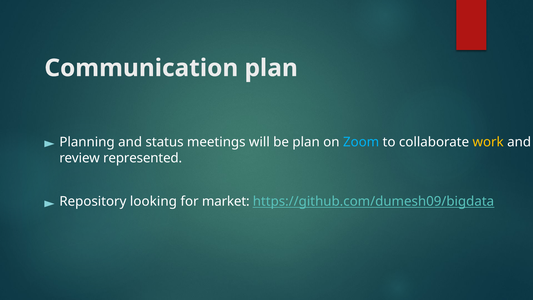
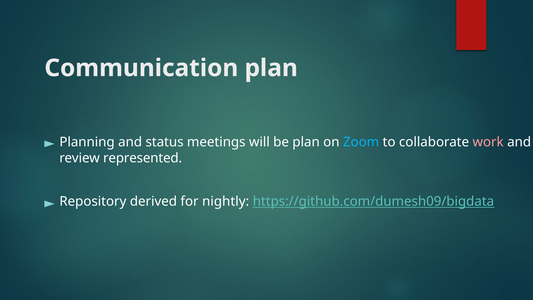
work colour: yellow -> pink
looking: looking -> derived
market: market -> nightly
